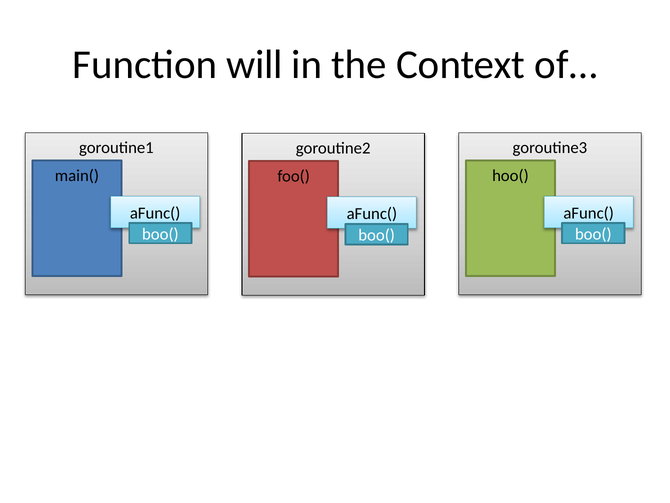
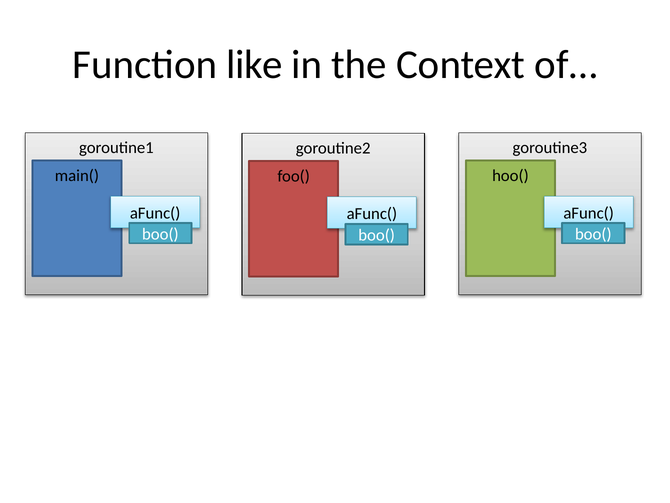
will: will -> like
